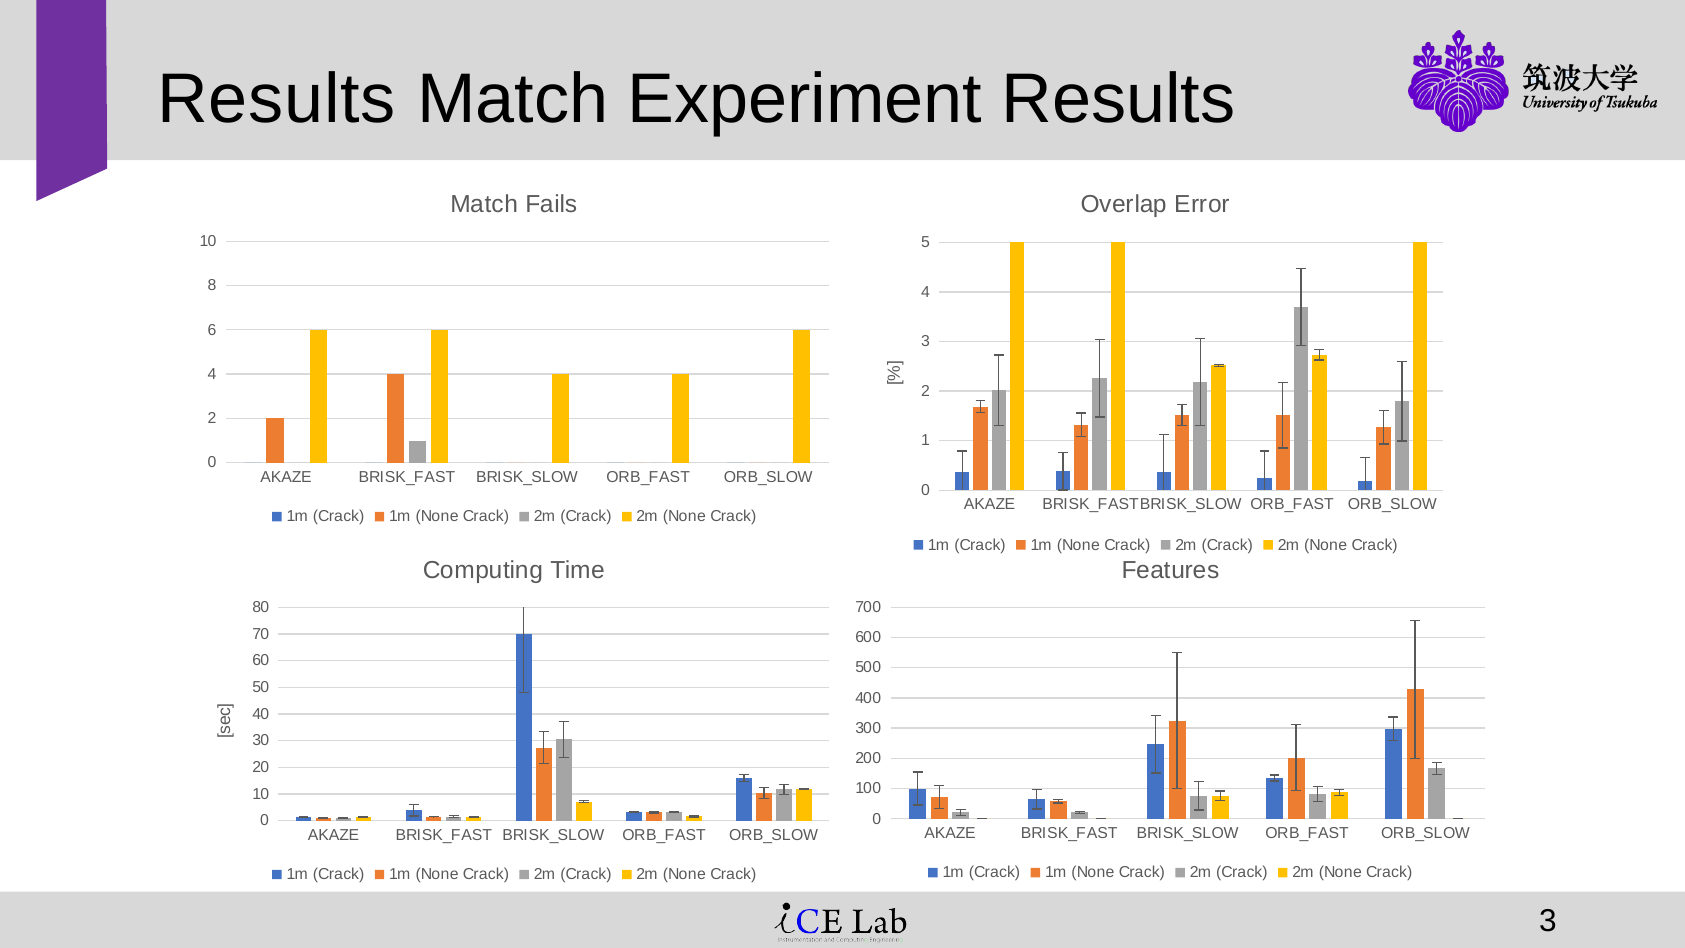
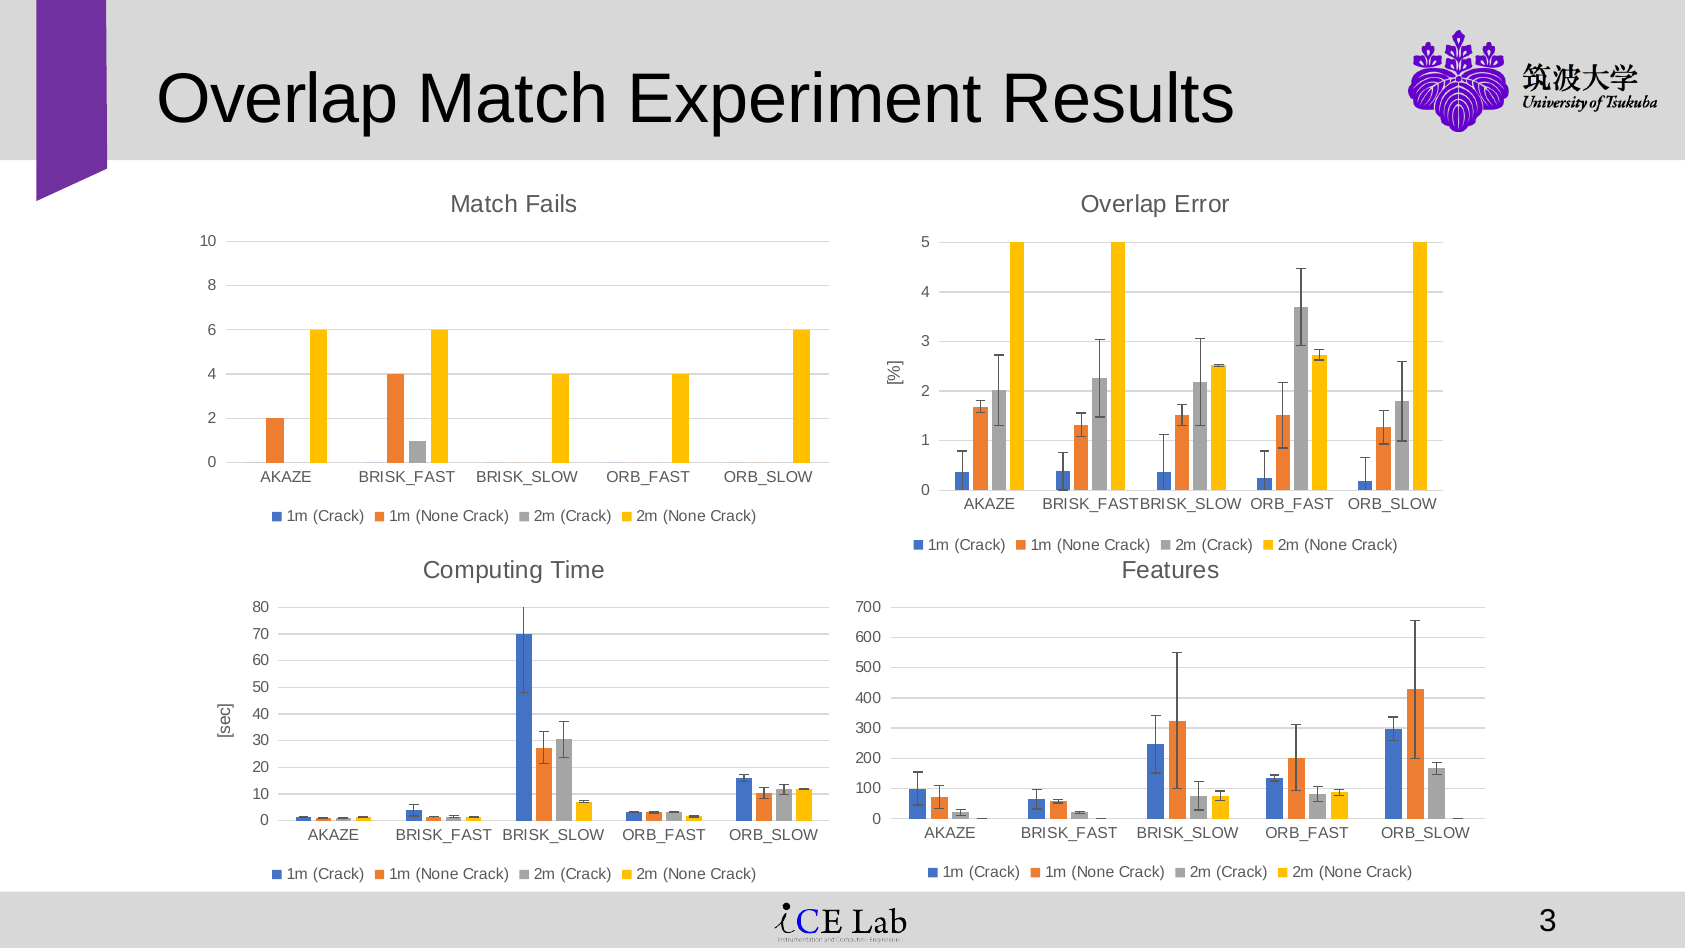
Results at (277, 100): Results -> Overlap
